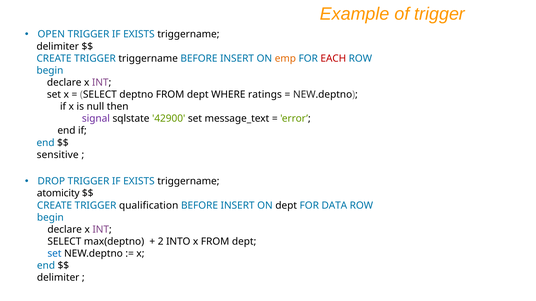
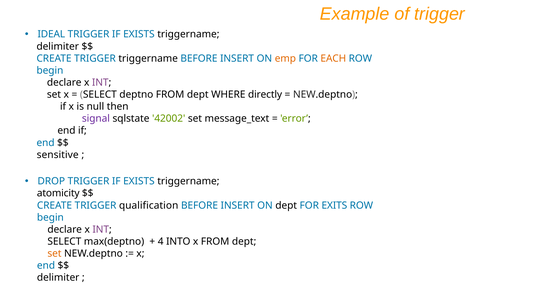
OPEN: OPEN -> IDEAL
EACH colour: red -> orange
ratings: ratings -> directly
42900: 42900 -> 42002
DATA: DATA -> EXITS
2: 2 -> 4
set at (54, 254) colour: blue -> orange
